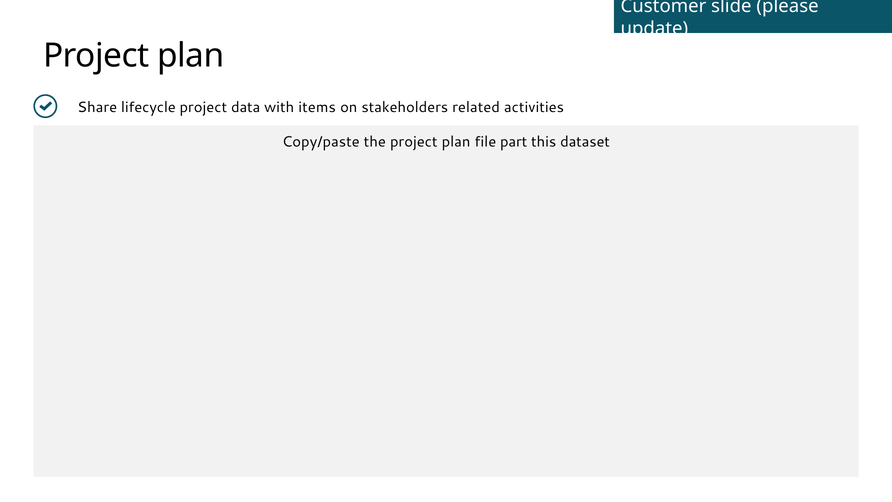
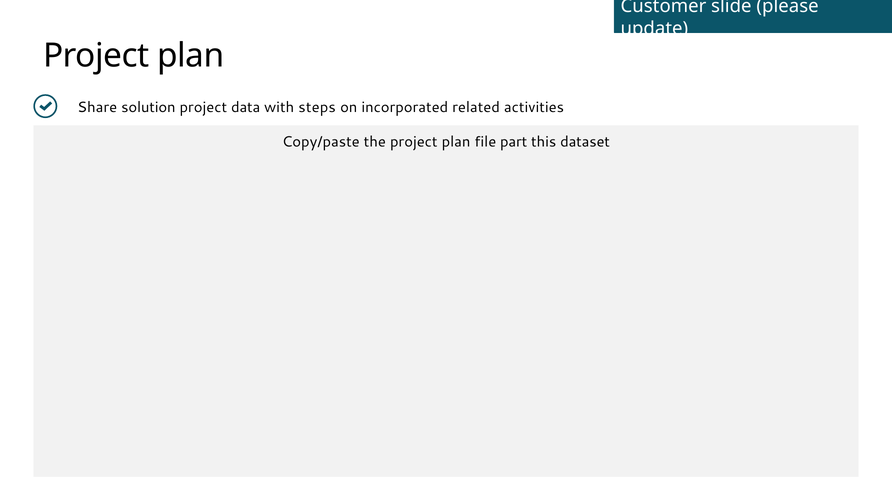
lifecycle: lifecycle -> solution
items: items -> steps
stakeholders: stakeholders -> incorporated
